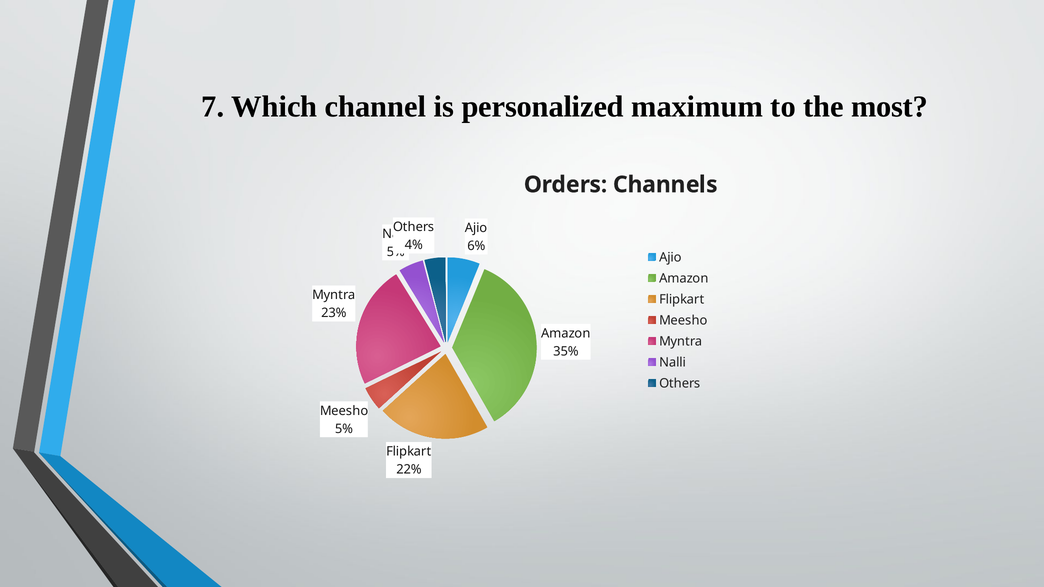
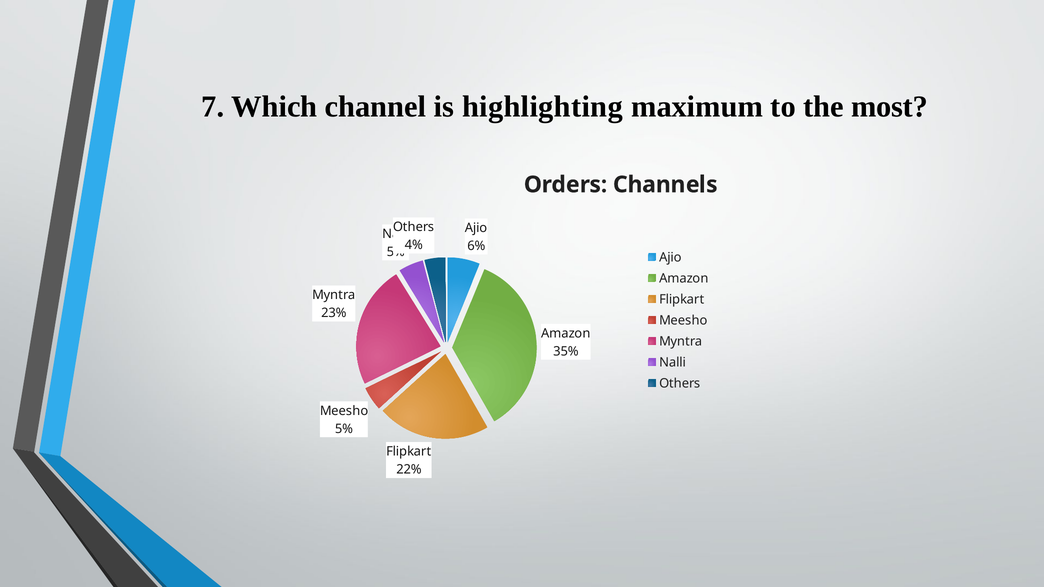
personalized: personalized -> highlighting
